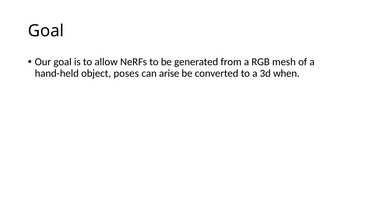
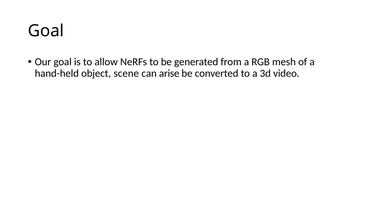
poses: poses -> scene
when: when -> video
